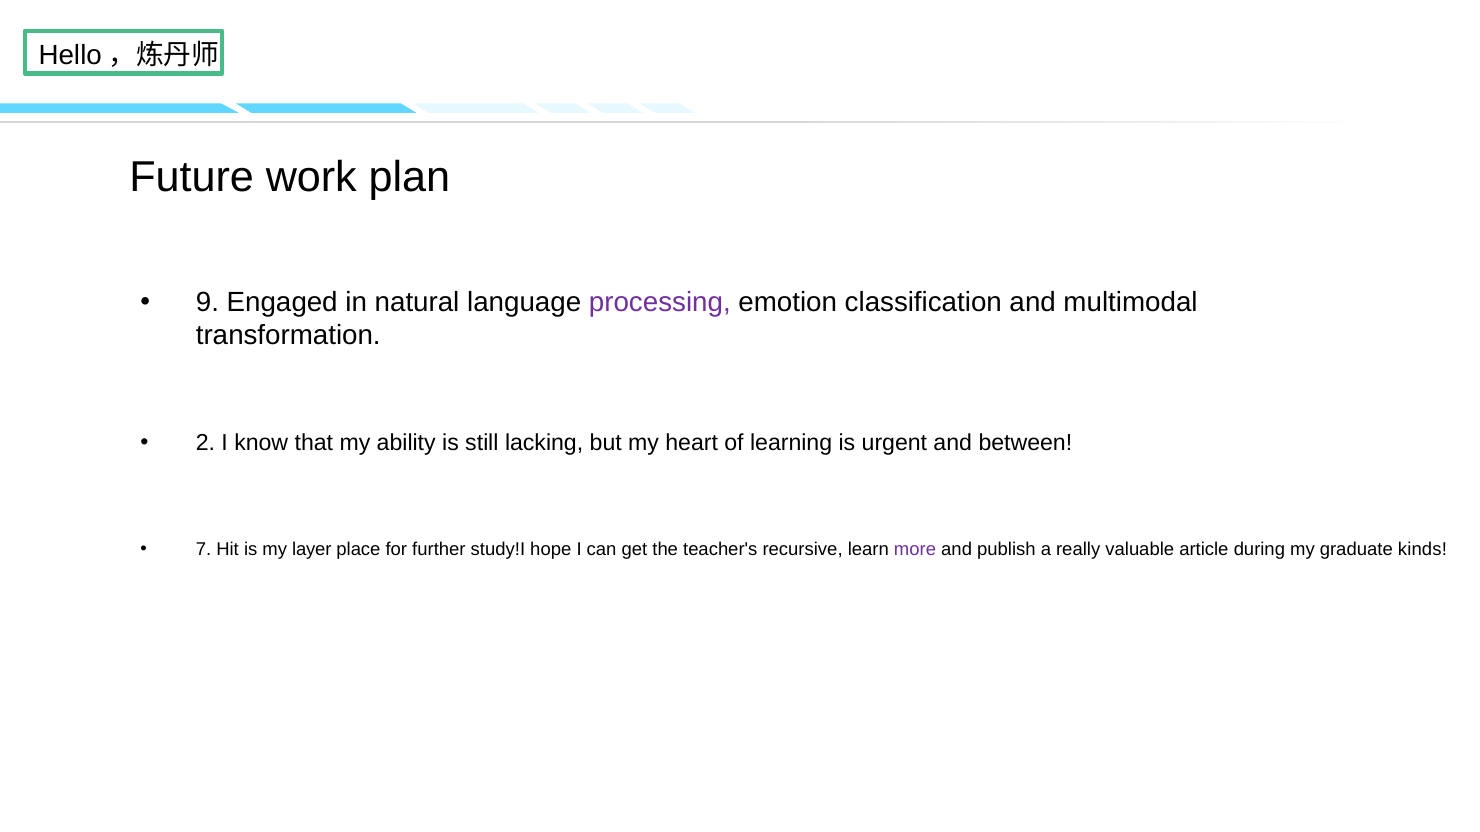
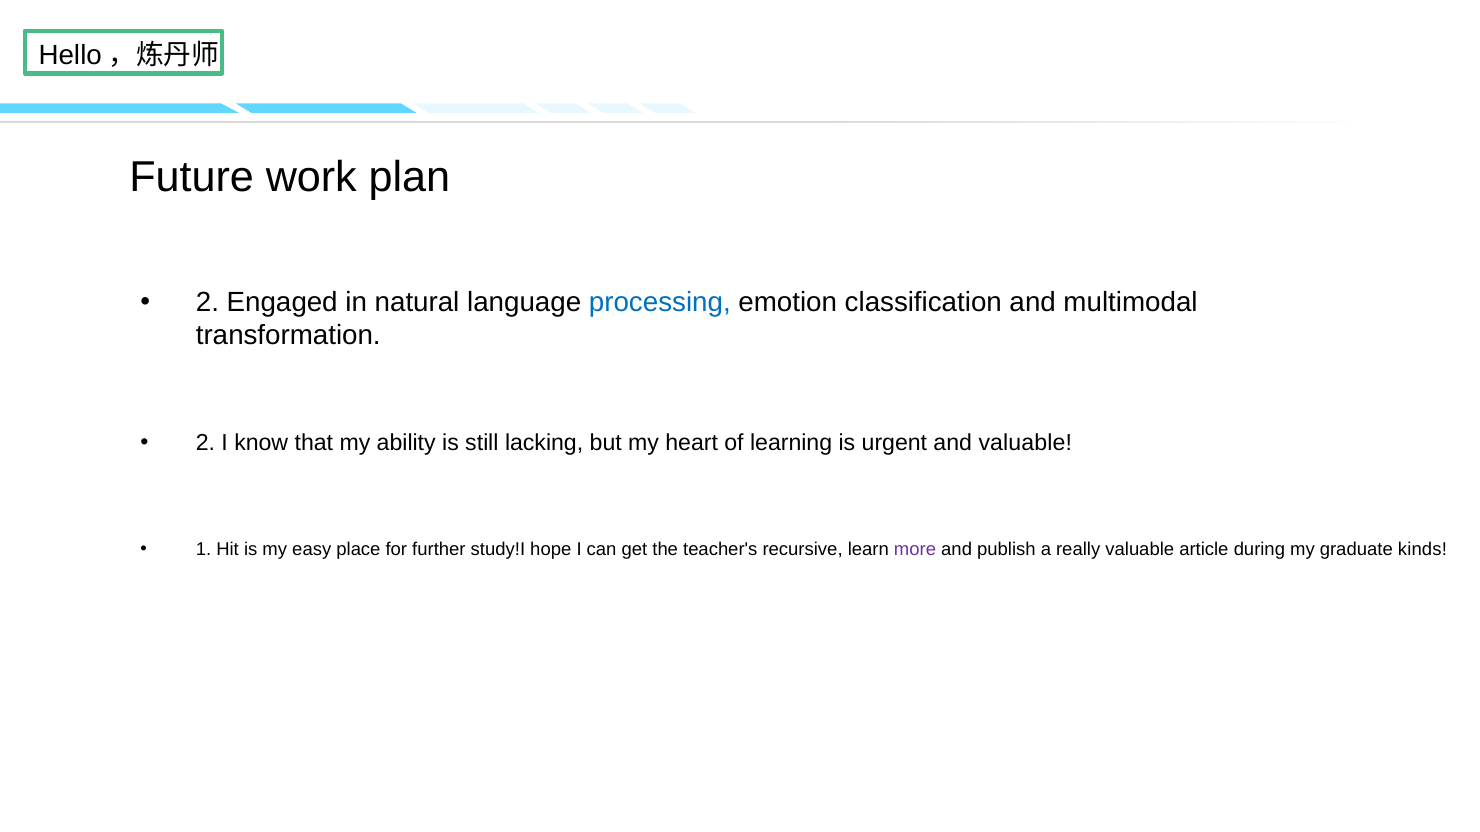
9 at (207, 303): 9 -> 2
processing colour: purple -> blue
and between: between -> valuable
7: 7 -> 1
layer: layer -> easy
